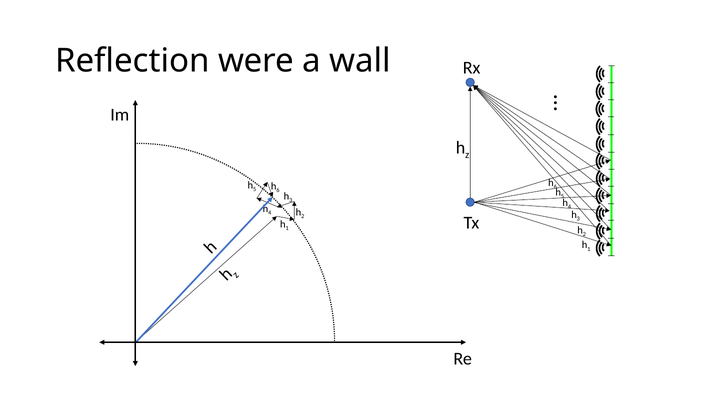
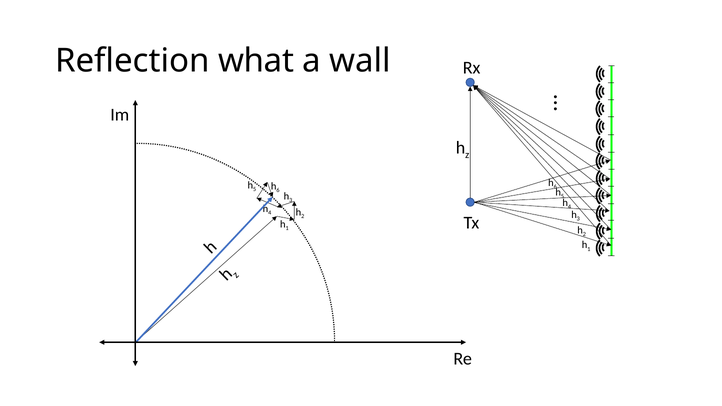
were: were -> what
